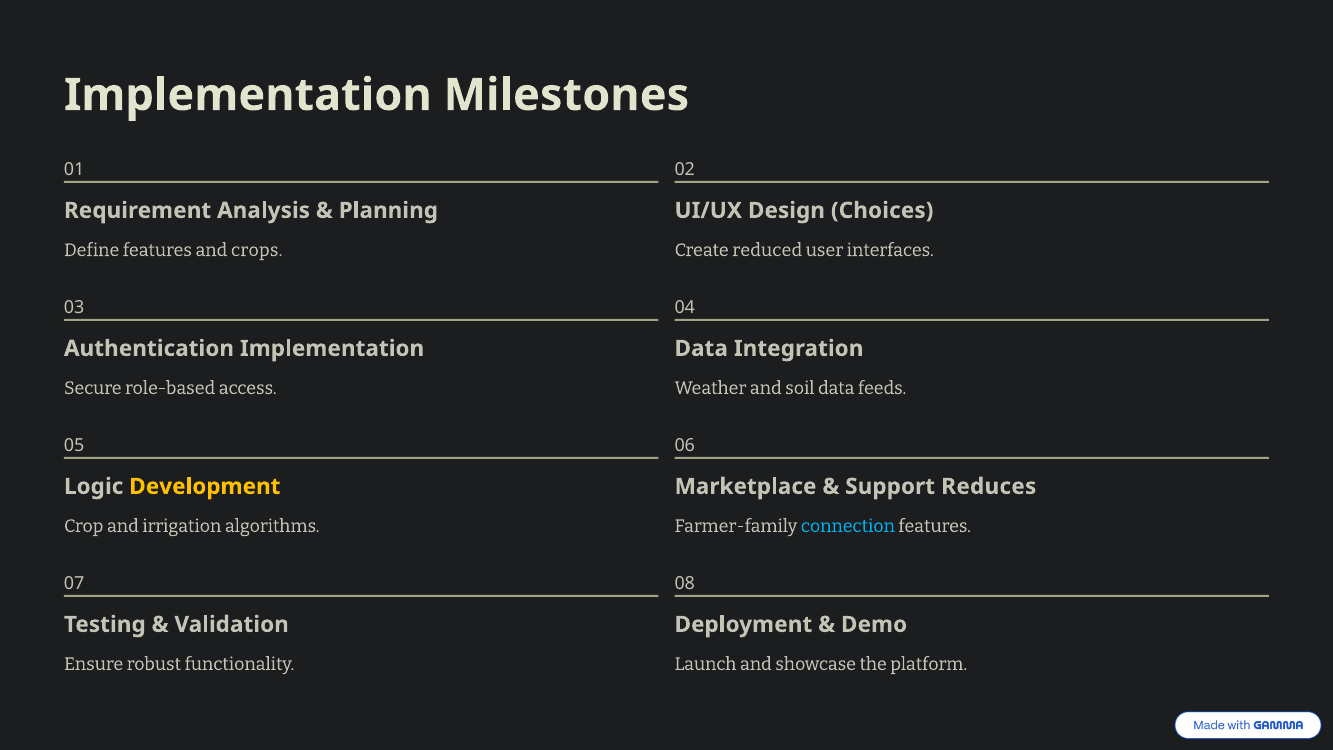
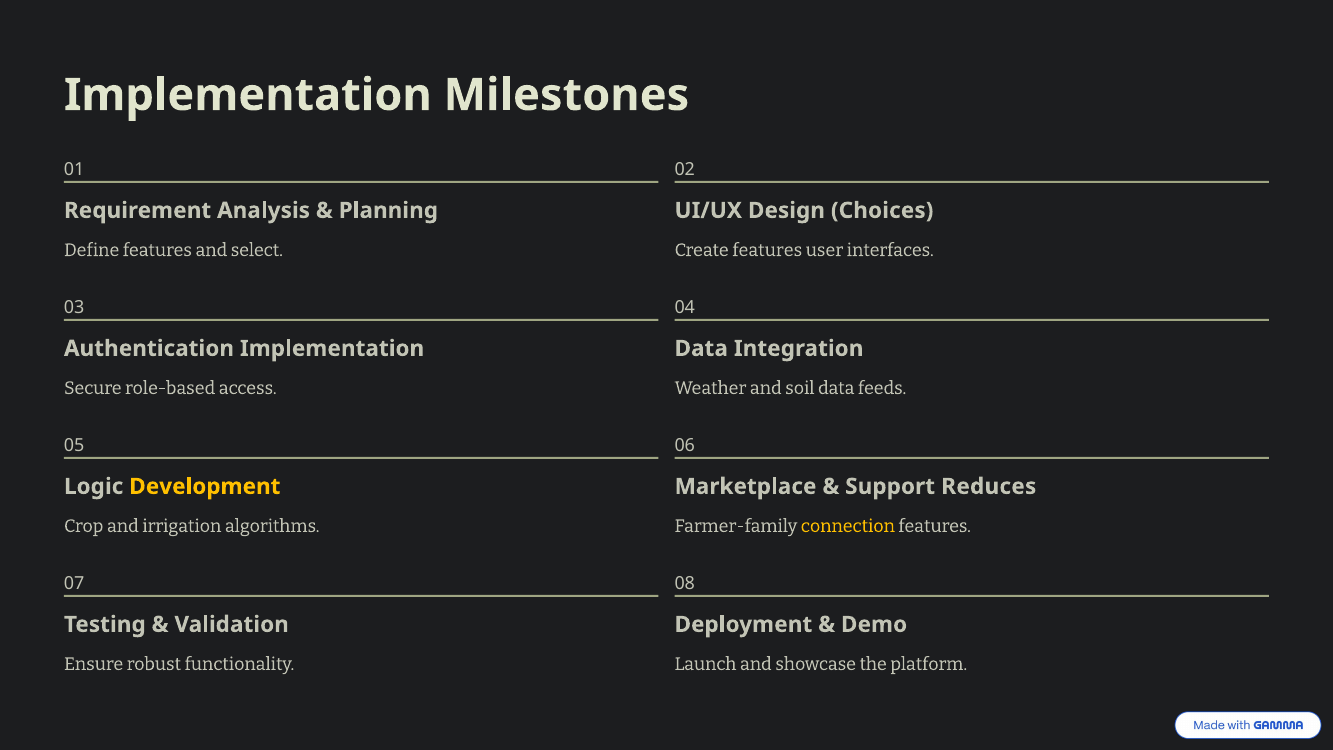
crops: crops -> select
Create reduced: reduced -> features
connection colour: light blue -> yellow
